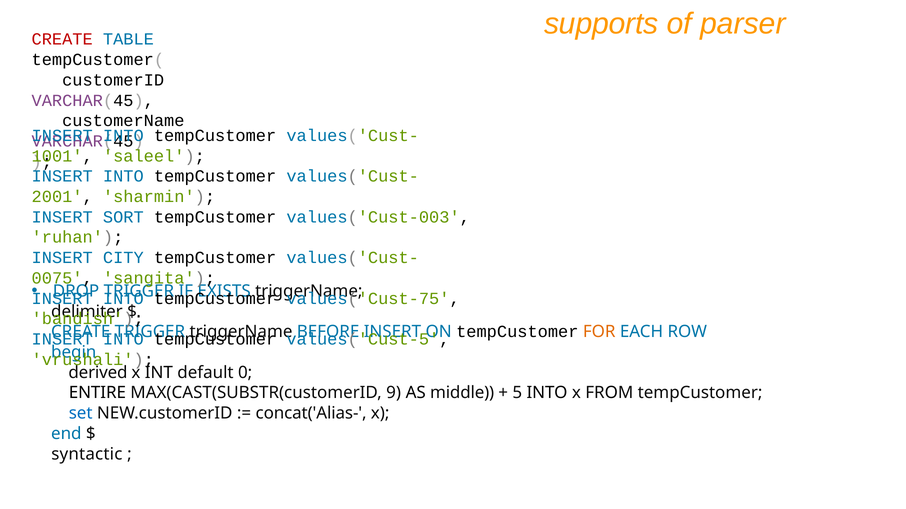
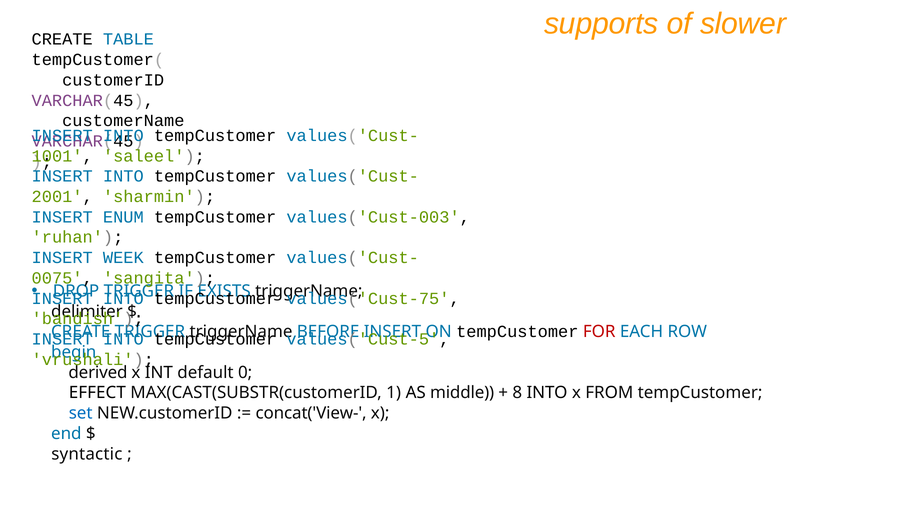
parser: parser -> slower
CREATE at (62, 39) colour: red -> black
SORT: SORT -> ENUM
CITY: CITY -> WEEK
FOR colour: orange -> red
ENTIRE: ENTIRE -> EFFECT
9: 9 -> 1
5: 5 -> 8
concat('Alias-: concat('Alias- -> concat('View-
